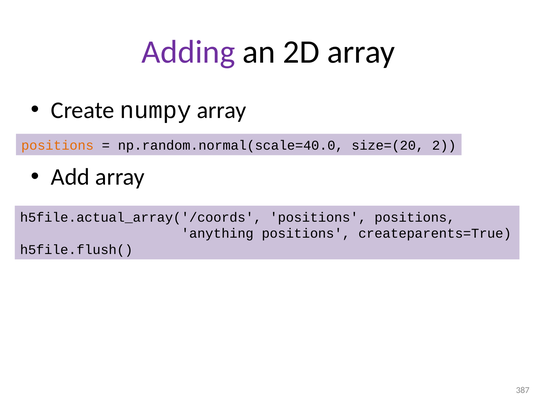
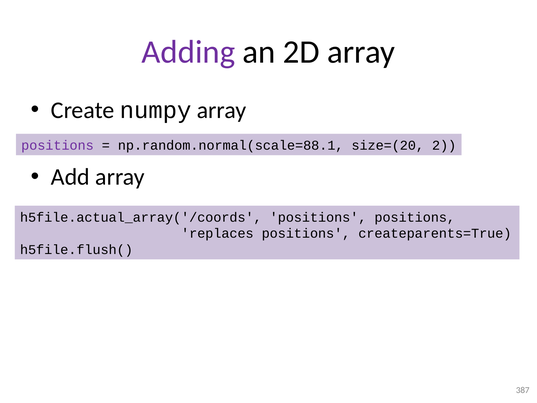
positions at (57, 145) colour: orange -> purple
np.random.normal(scale=40.0: np.random.normal(scale=40.0 -> np.random.normal(scale=88.1
anything: anything -> replaces
